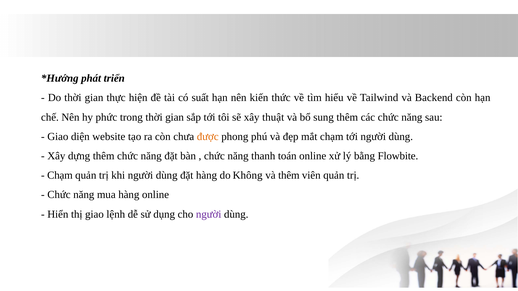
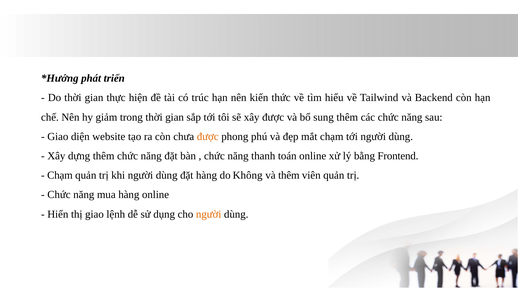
suất: suất -> trúc
phức: phức -> giảm
xây thuật: thuật -> được
Flowbite: Flowbite -> Frontend
người at (209, 214) colour: purple -> orange
